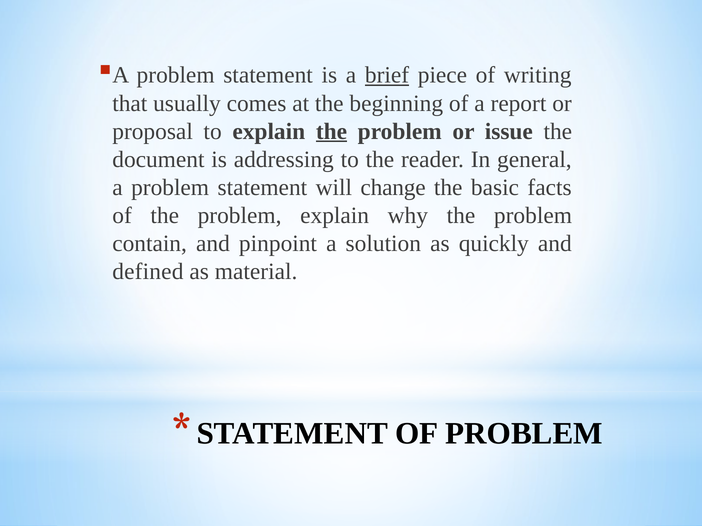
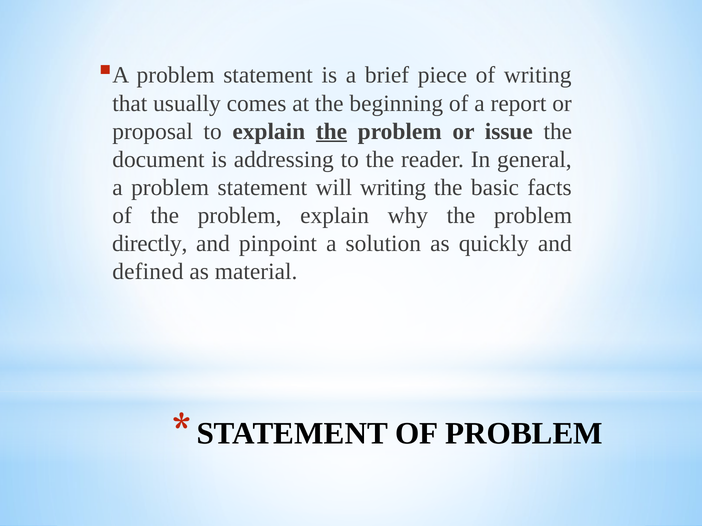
brief underline: present -> none
will change: change -> writing
contain: contain -> directly
